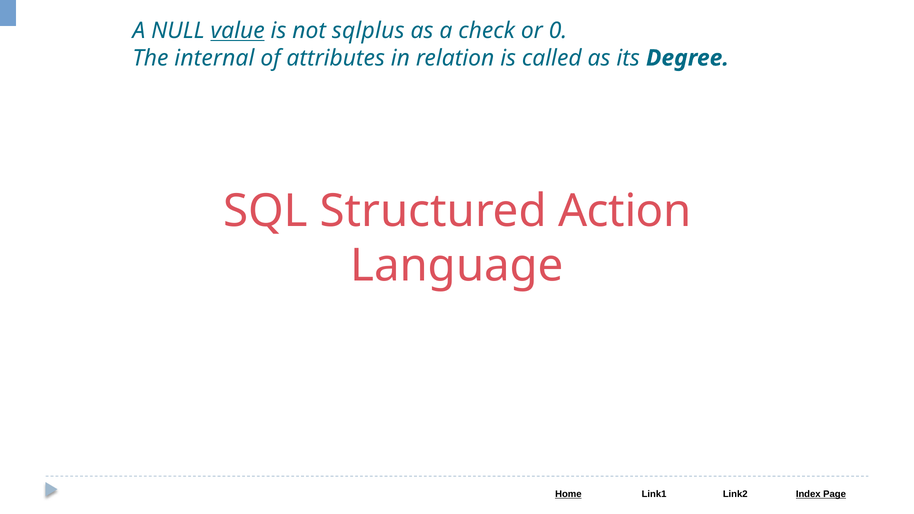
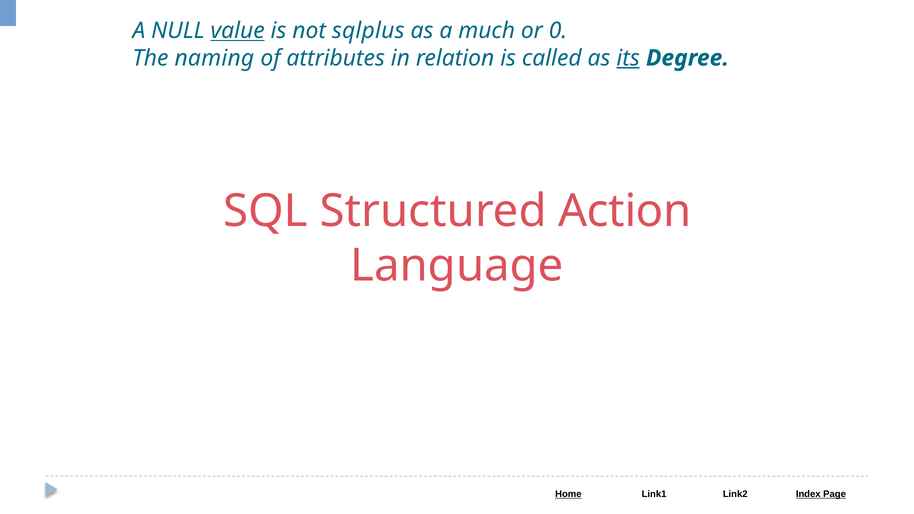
check: check -> much
internal: internal -> naming
its underline: none -> present
